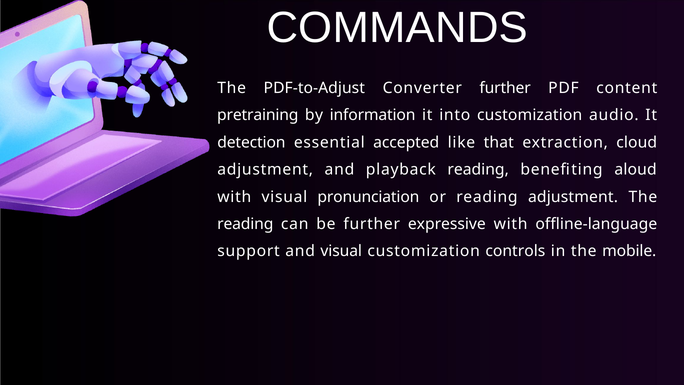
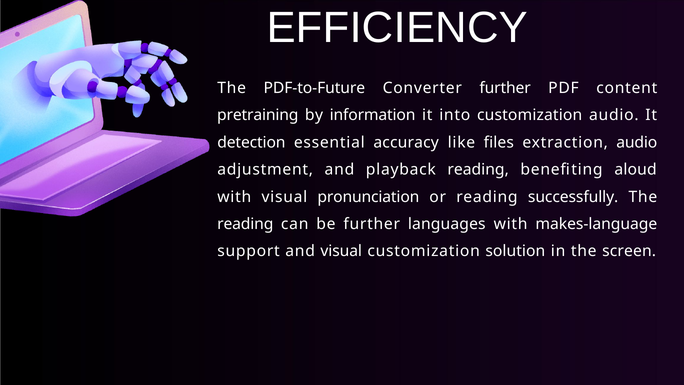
COMMANDS: COMMANDS -> EFFICIENCY
PDF-to-Adjust: PDF-to-Adjust -> PDF-to-Future
accepted: accepted -> accuracy
that: that -> files
extraction cloud: cloud -> audio
reading adjustment: adjustment -> successfully
expressive: expressive -> languages
offline-language: offline-language -> makes-language
controls: controls -> solution
mobile: mobile -> screen
